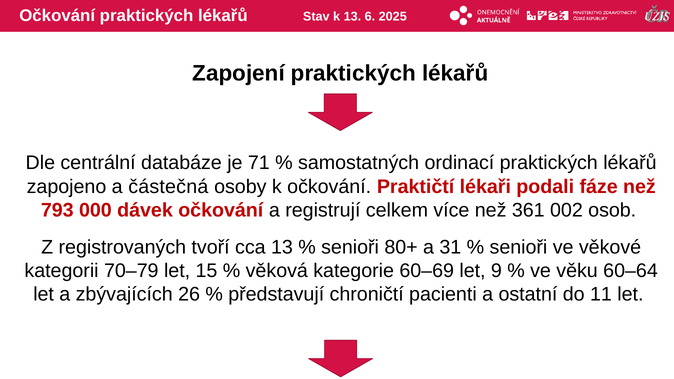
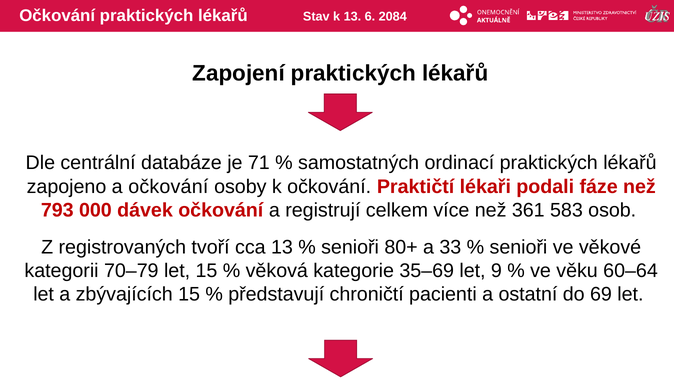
2025: 2025 -> 2084
a částečná: částečná -> očkování
002: 002 -> 583
31: 31 -> 33
60–69: 60–69 -> 35–69
zbývajících 26: 26 -> 15
11: 11 -> 69
